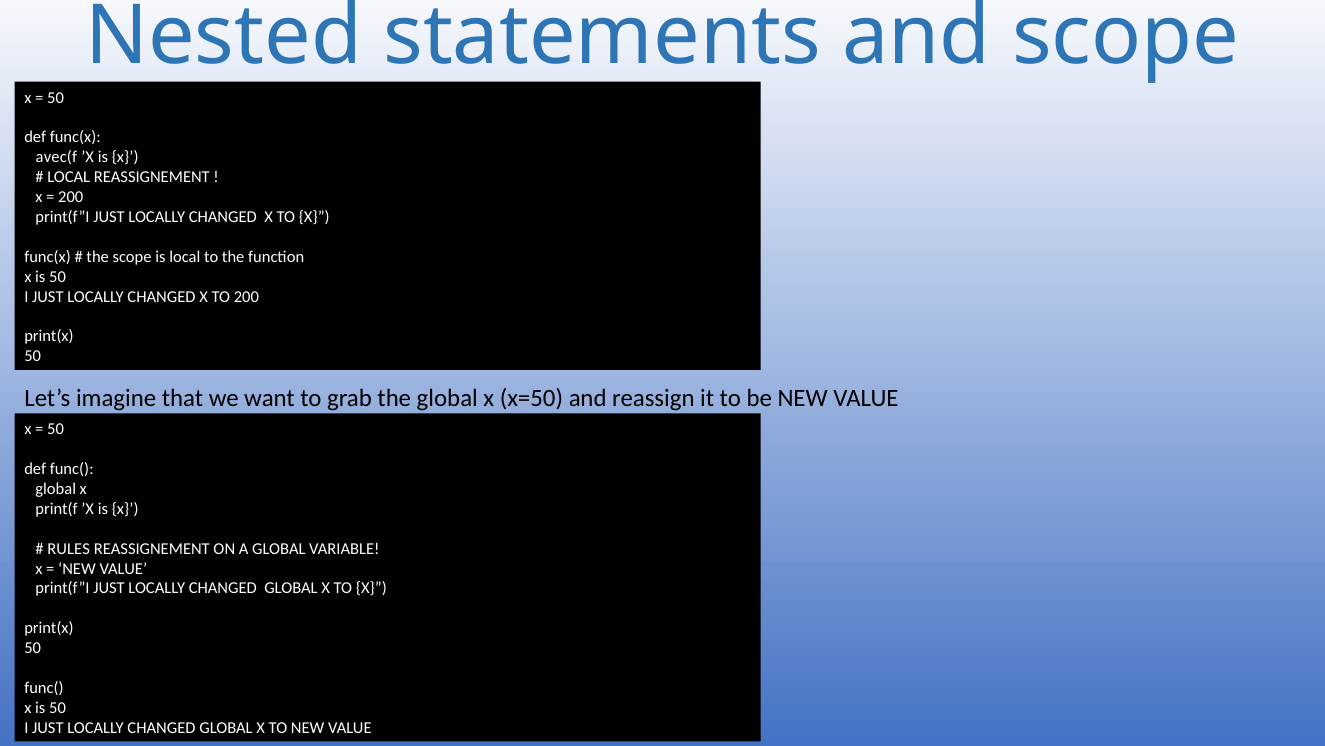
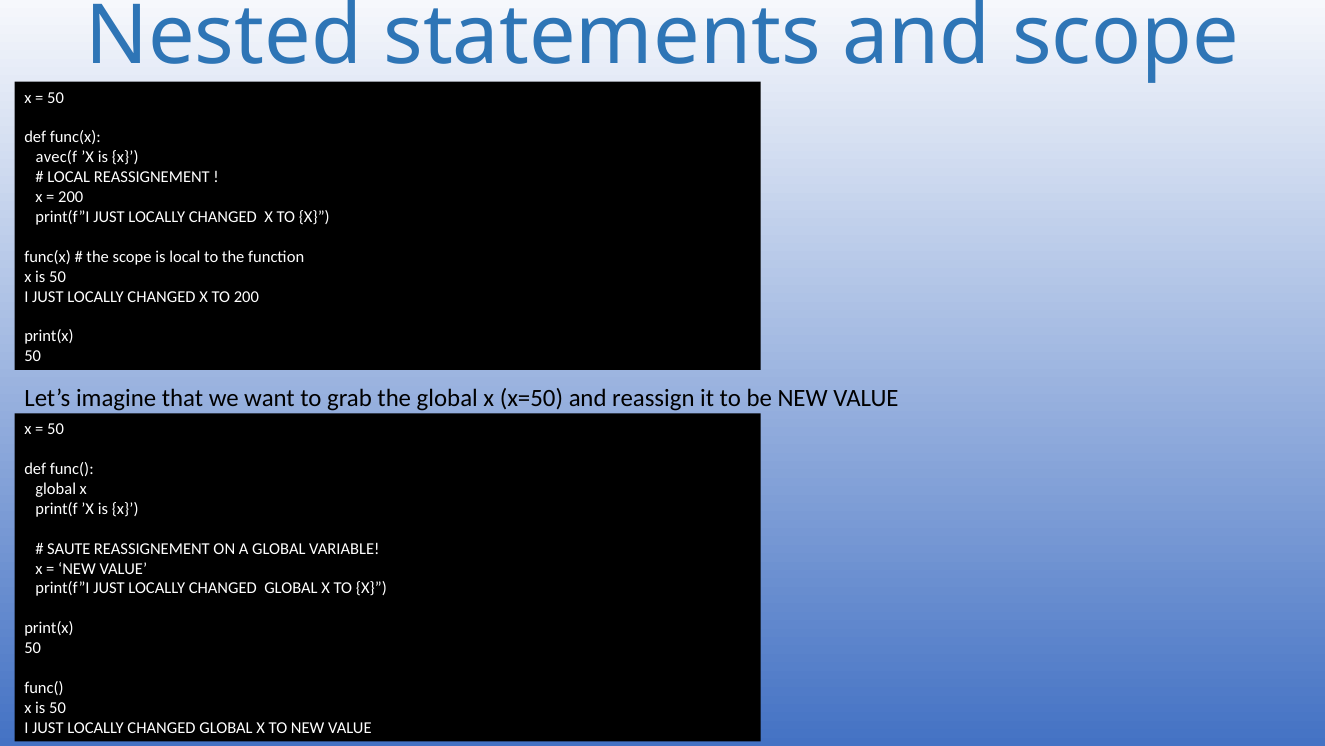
RULES: RULES -> SAUTE
